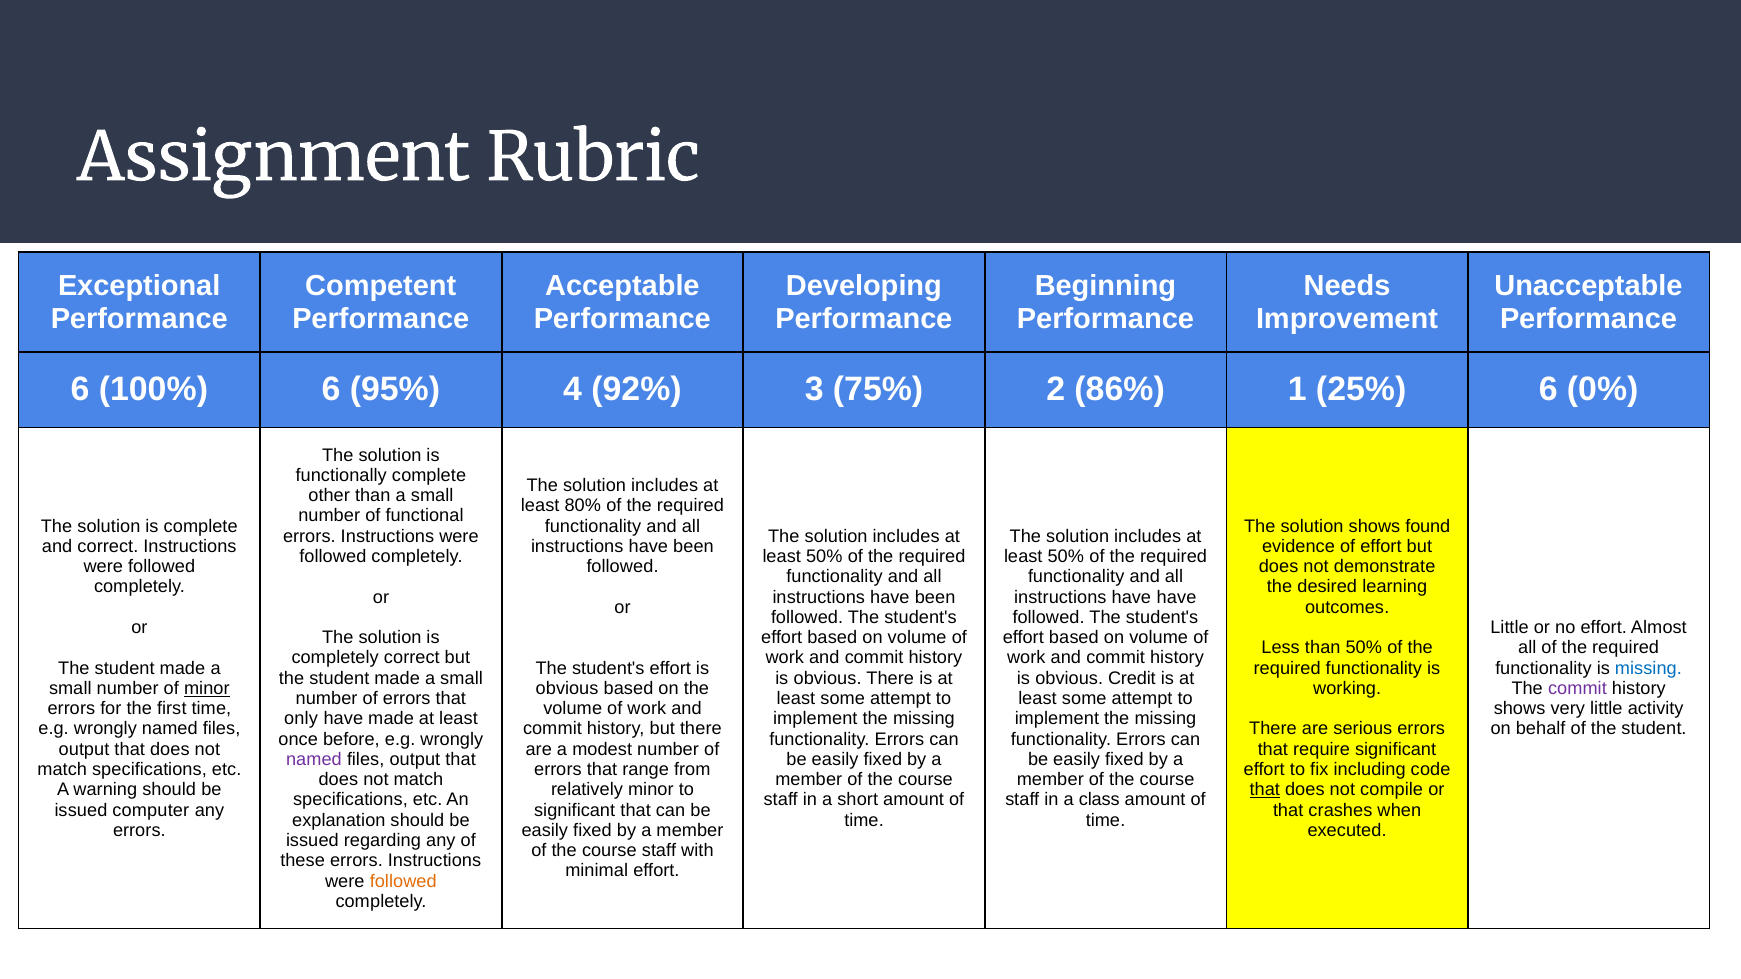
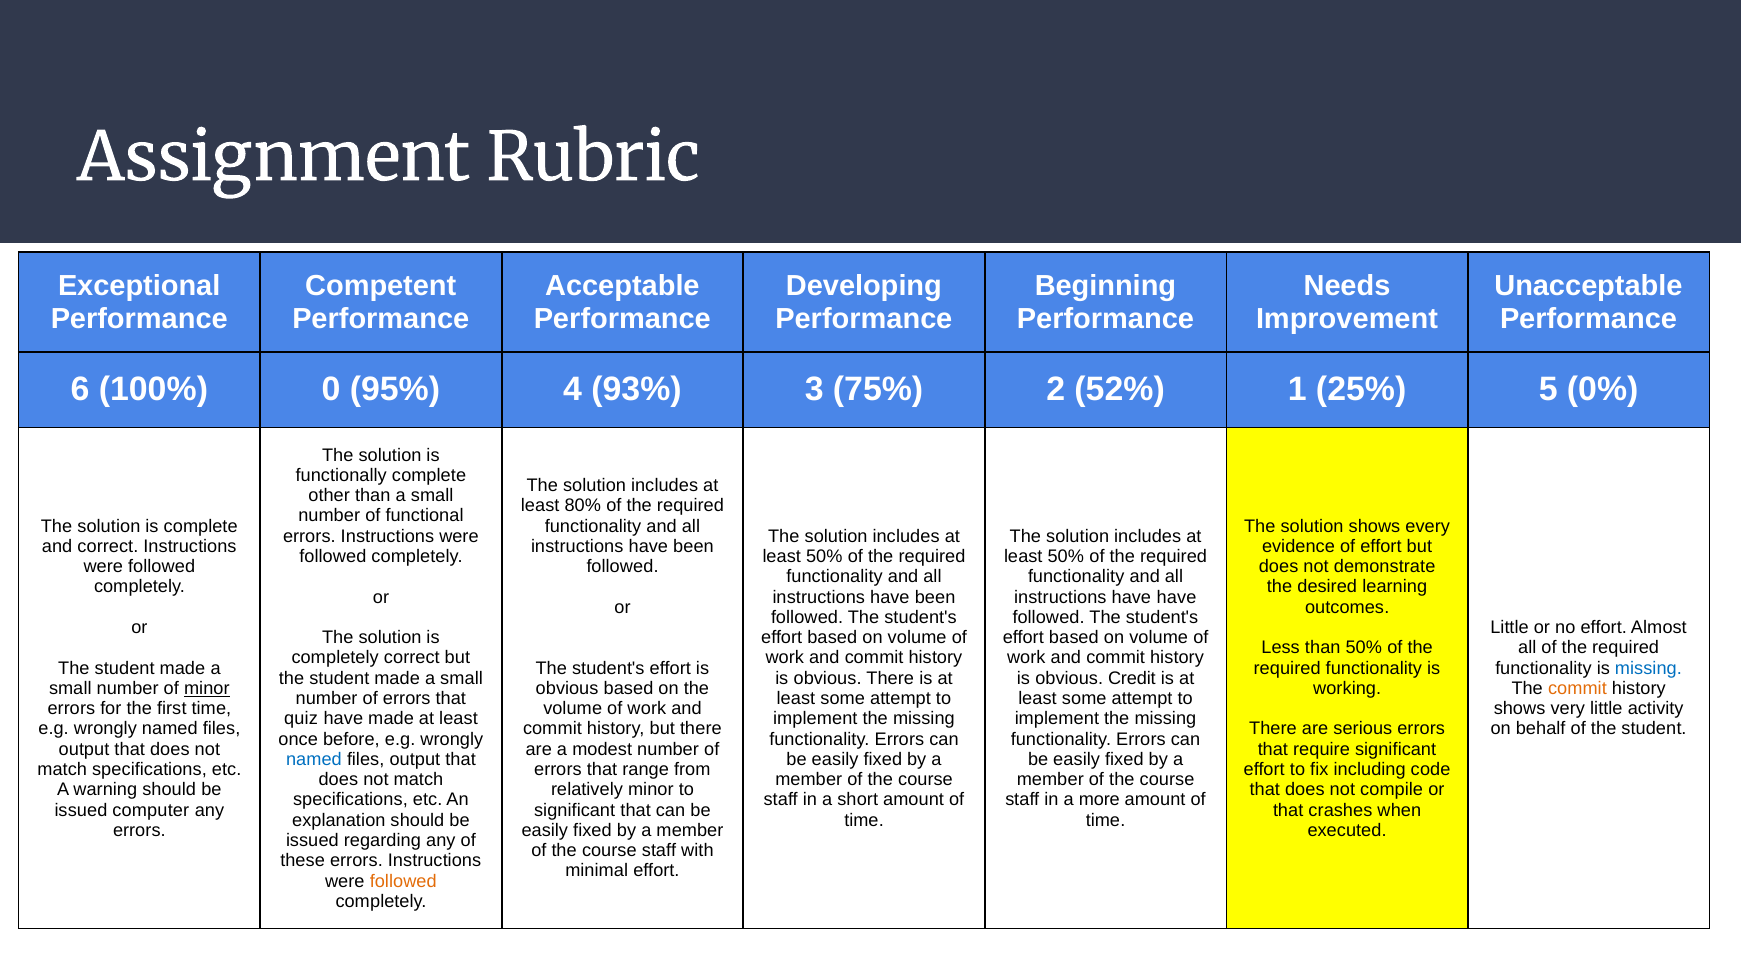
100% 6: 6 -> 0
92%: 92% -> 93%
86%: 86% -> 52%
25% 6: 6 -> 5
found: found -> every
commit at (1577, 689) colour: purple -> orange
only: only -> quiz
named at (314, 760) colour: purple -> blue
that at (1265, 790) underline: present -> none
class: class -> more
